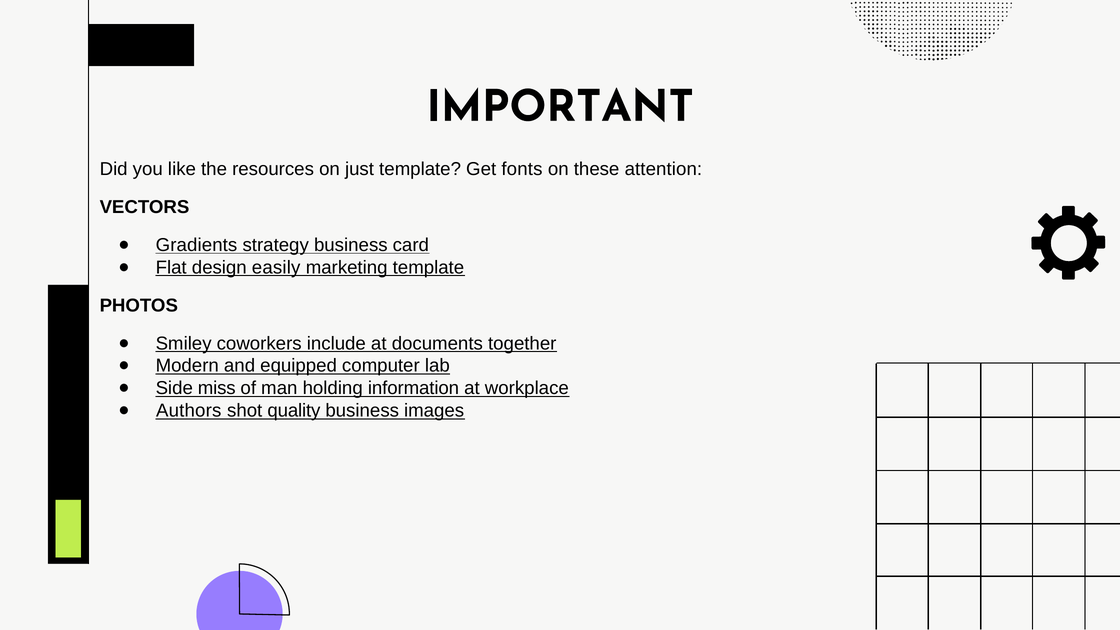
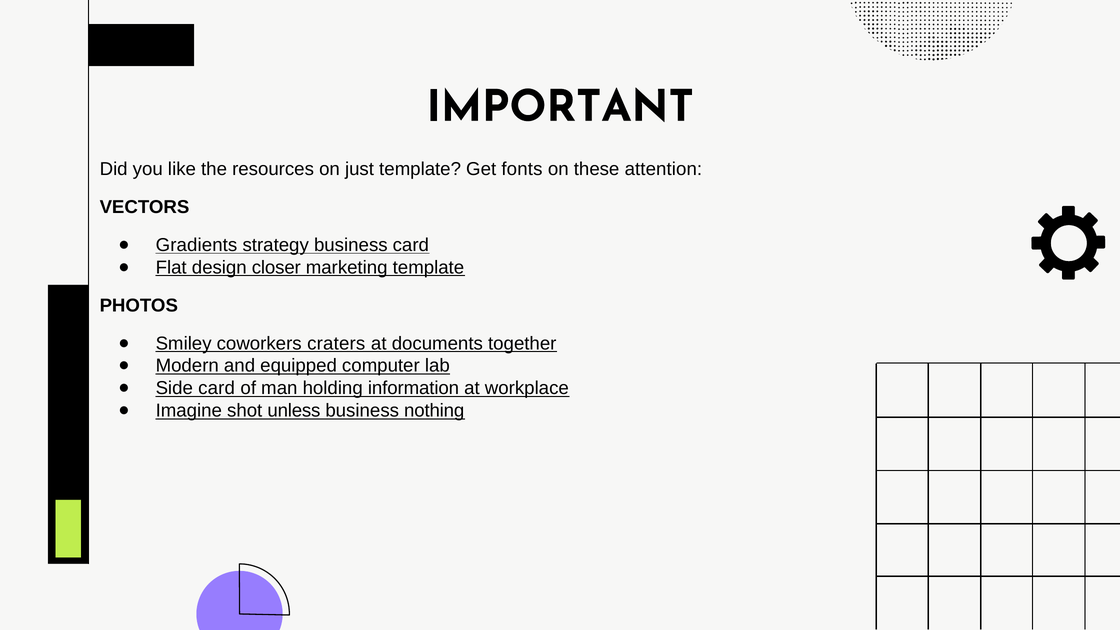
easily: easily -> closer
include: include -> craters
Side miss: miss -> card
Authors: Authors -> Imagine
quality: quality -> unless
images: images -> nothing
